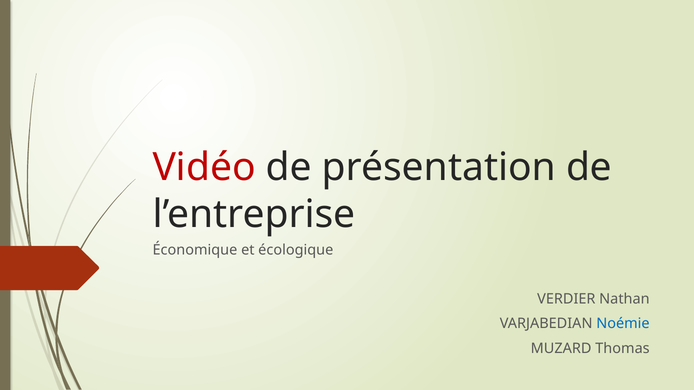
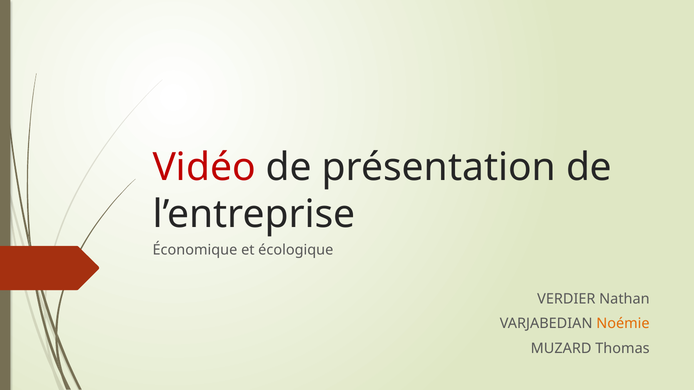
Noémie colour: blue -> orange
